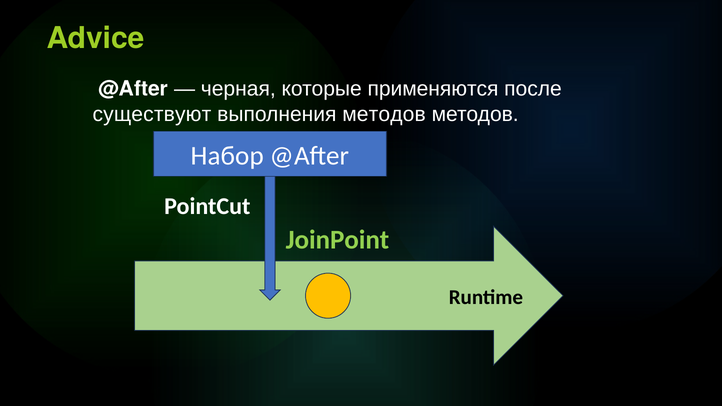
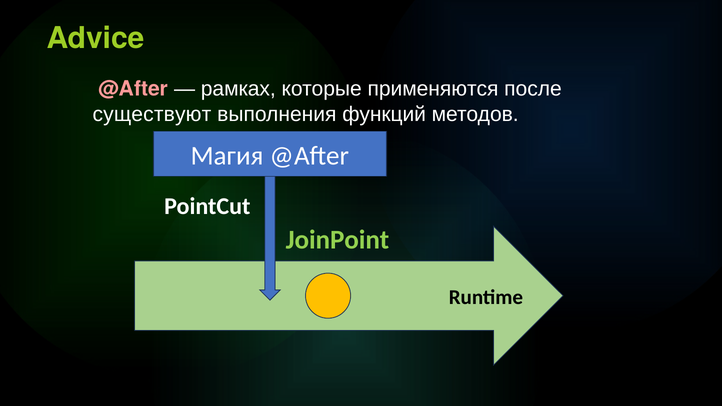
@After at (133, 89) colour: white -> pink
черная: черная -> рамках
выполнения методов: методов -> функций
Набор: Набор -> Магия
